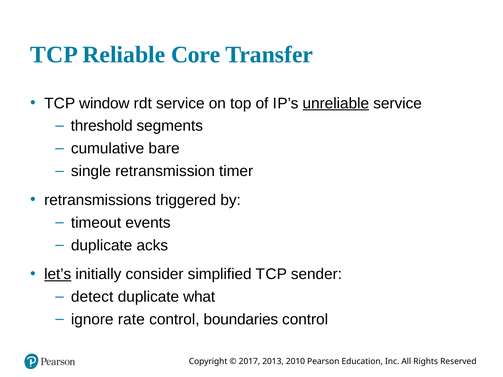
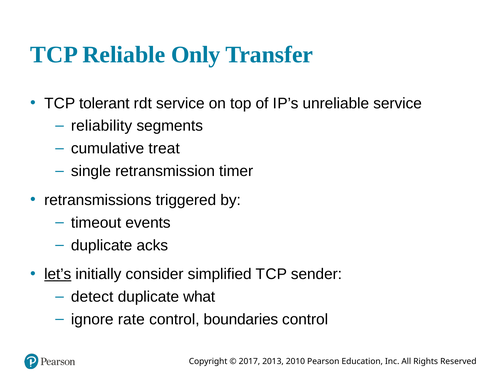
Core: Core -> Only
window: window -> tolerant
unreliable underline: present -> none
threshold: threshold -> reliability
bare: bare -> treat
